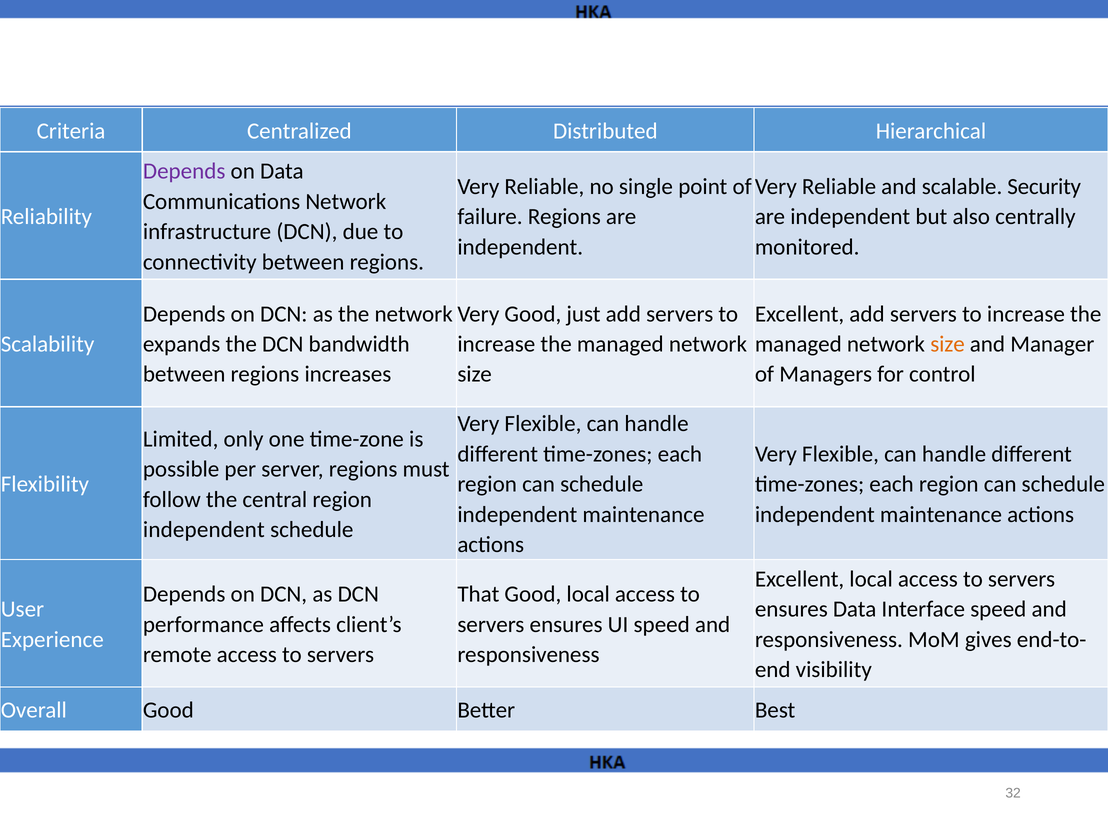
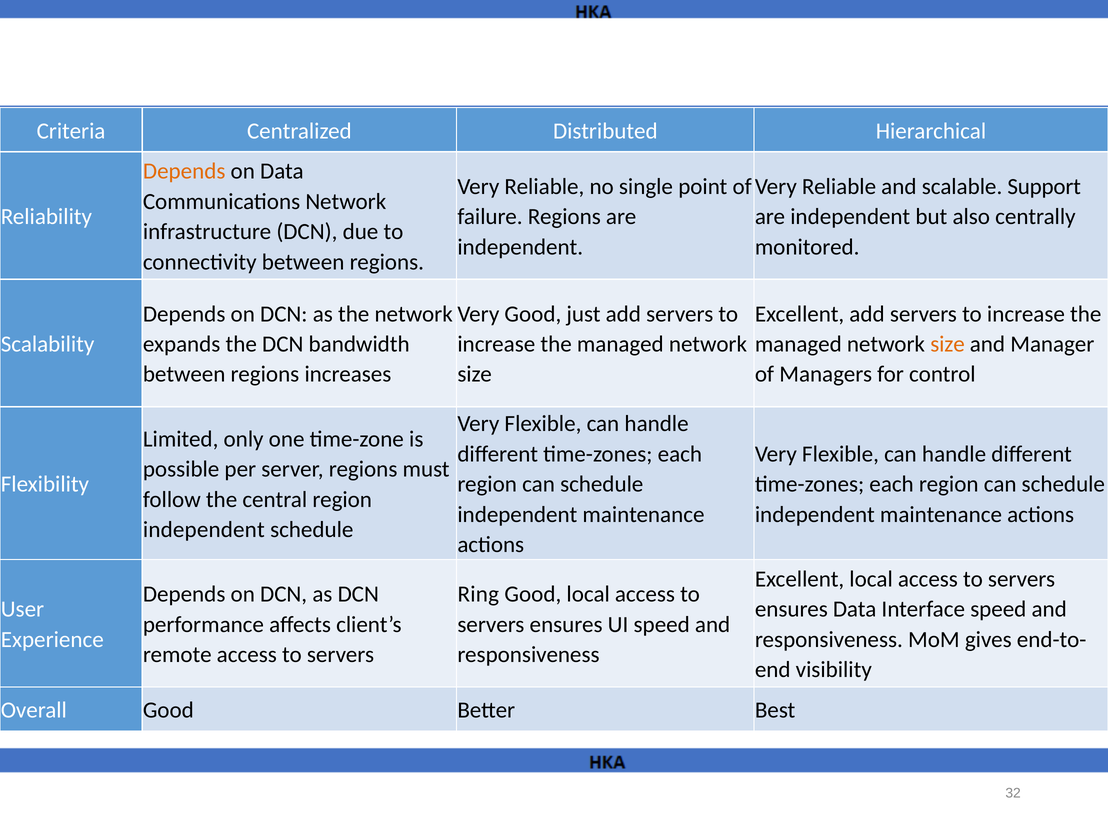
Depends at (184, 171) colour: purple -> orange
Security: Security -> Support
That: That -> Ring
